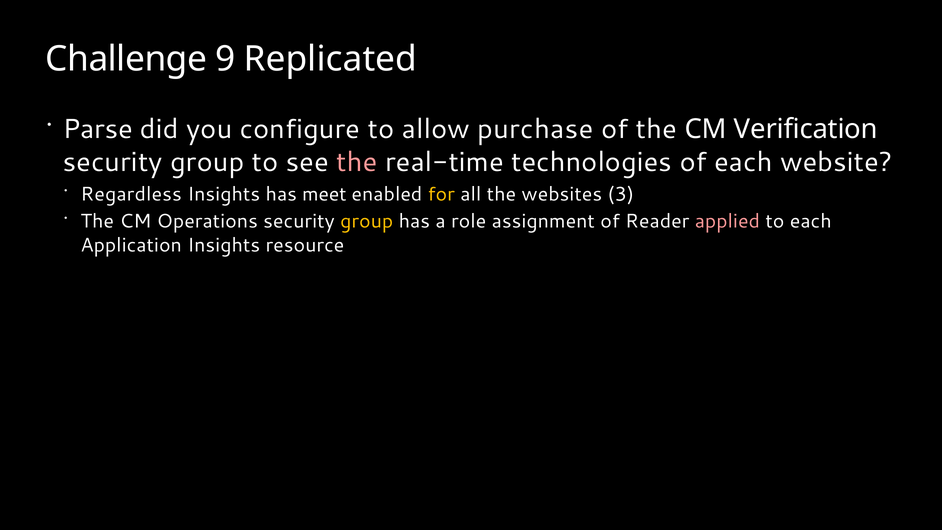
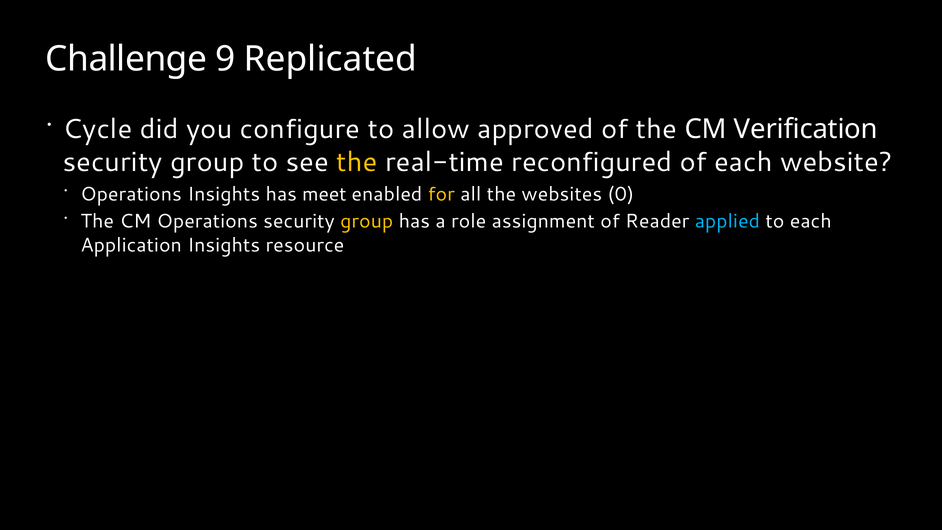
Parse: Parse -> Cycle
purchase: purchase -> approved
the at (357, 162) colour: pink -> yellow
technologies: technologies -> reconfigured
Regardless at (131, 194): Regardless -> Operations
3: 3 -> 0
applied colour: pink -> light blue
